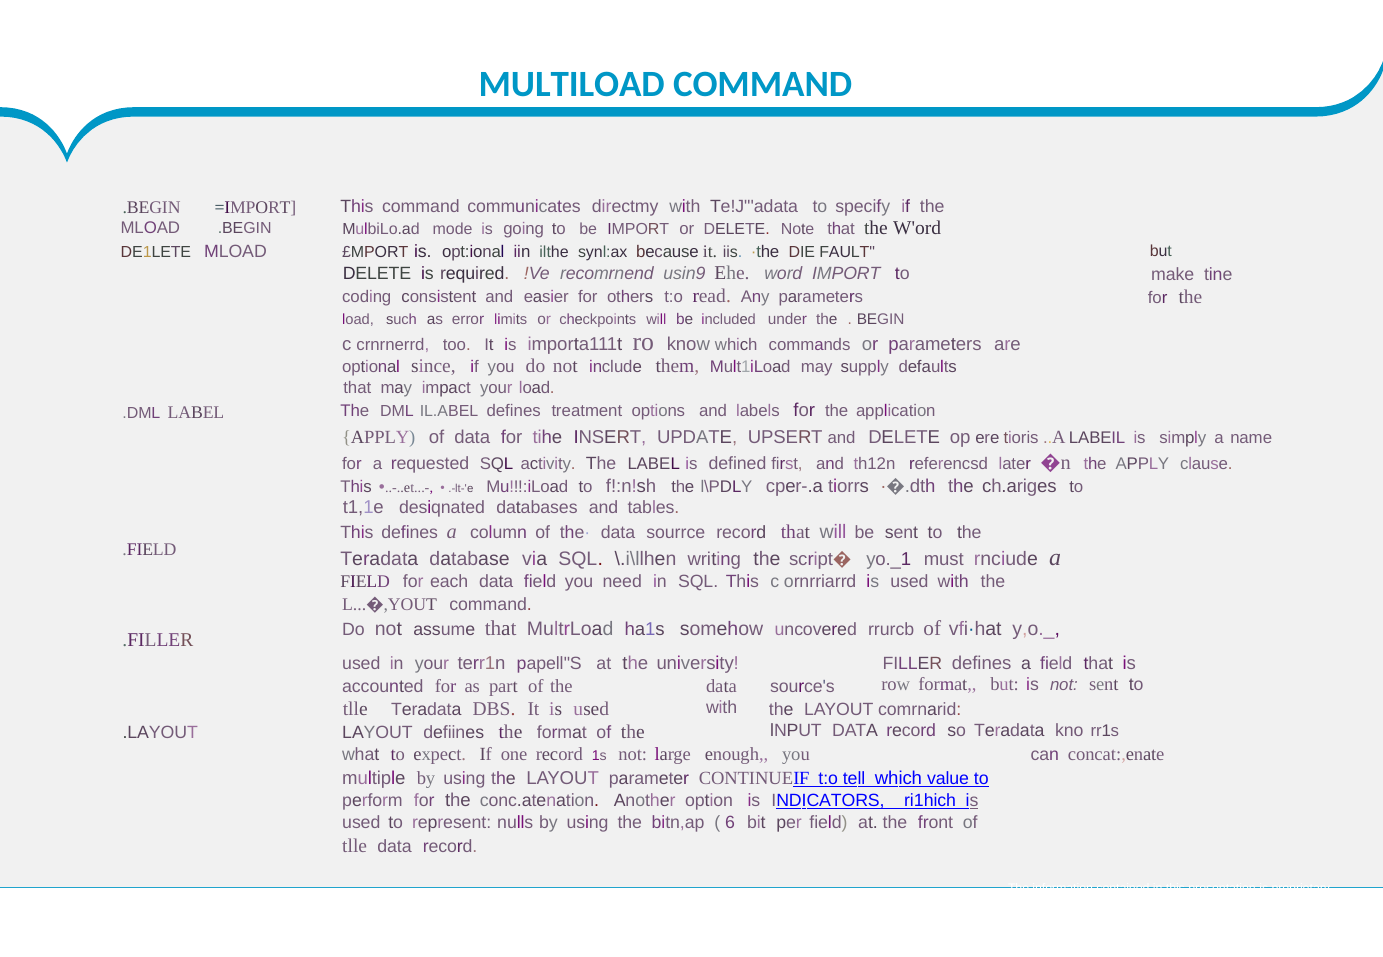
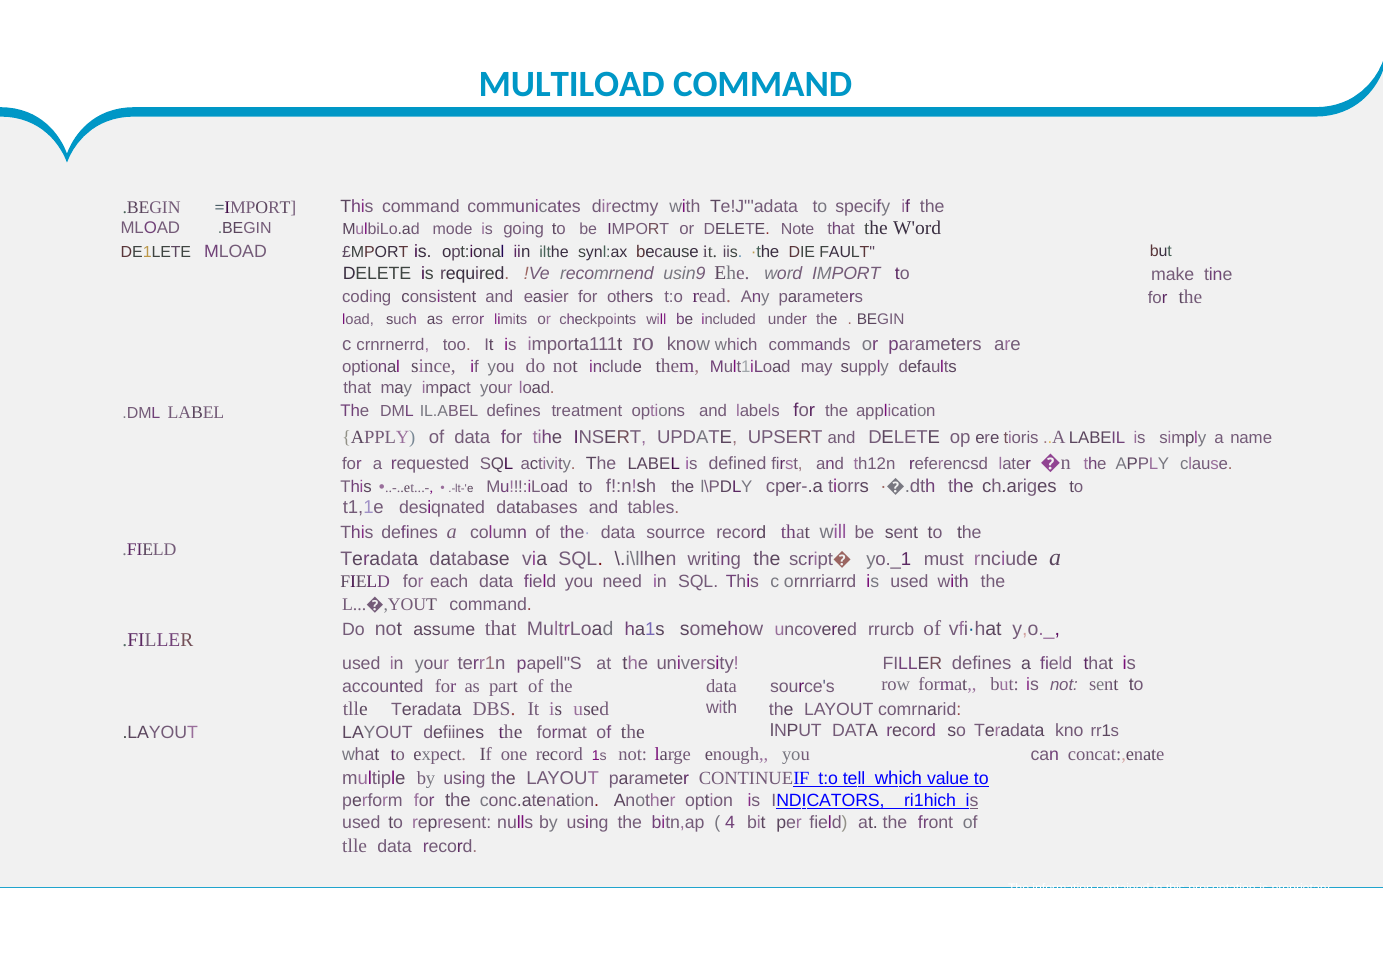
6: 6 -> 4
